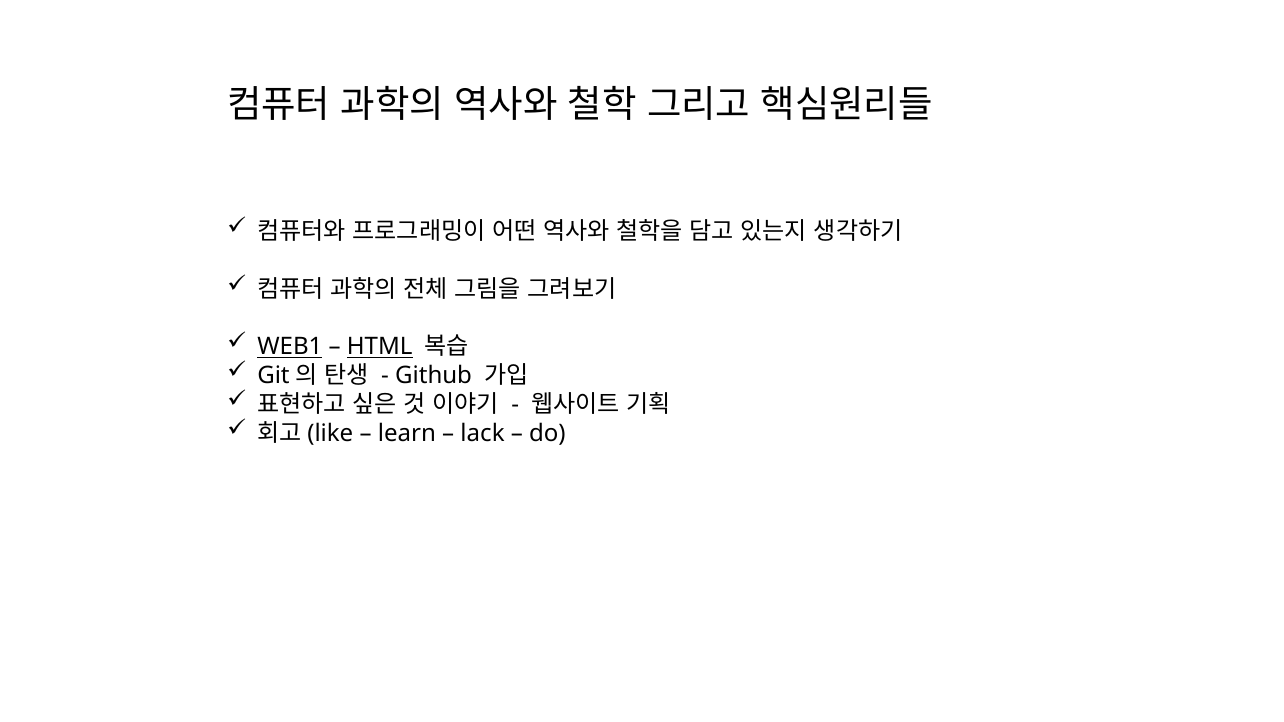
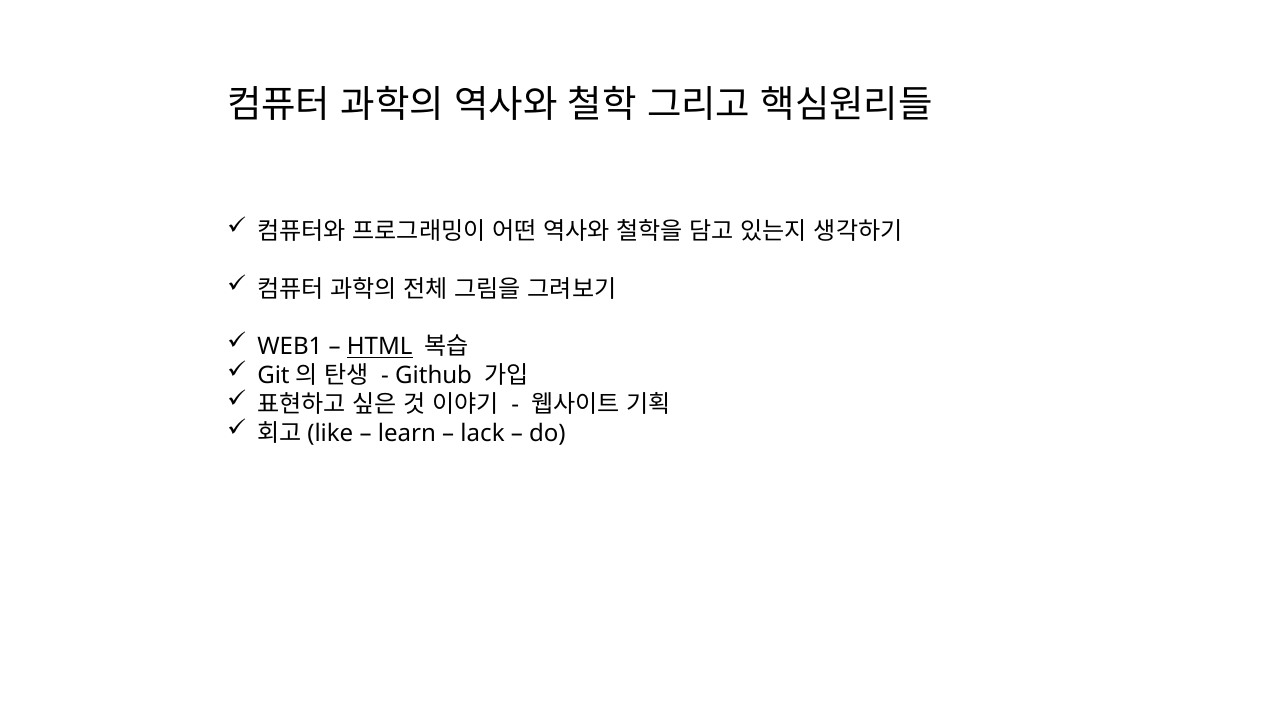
WEB1 underline: present -> none
